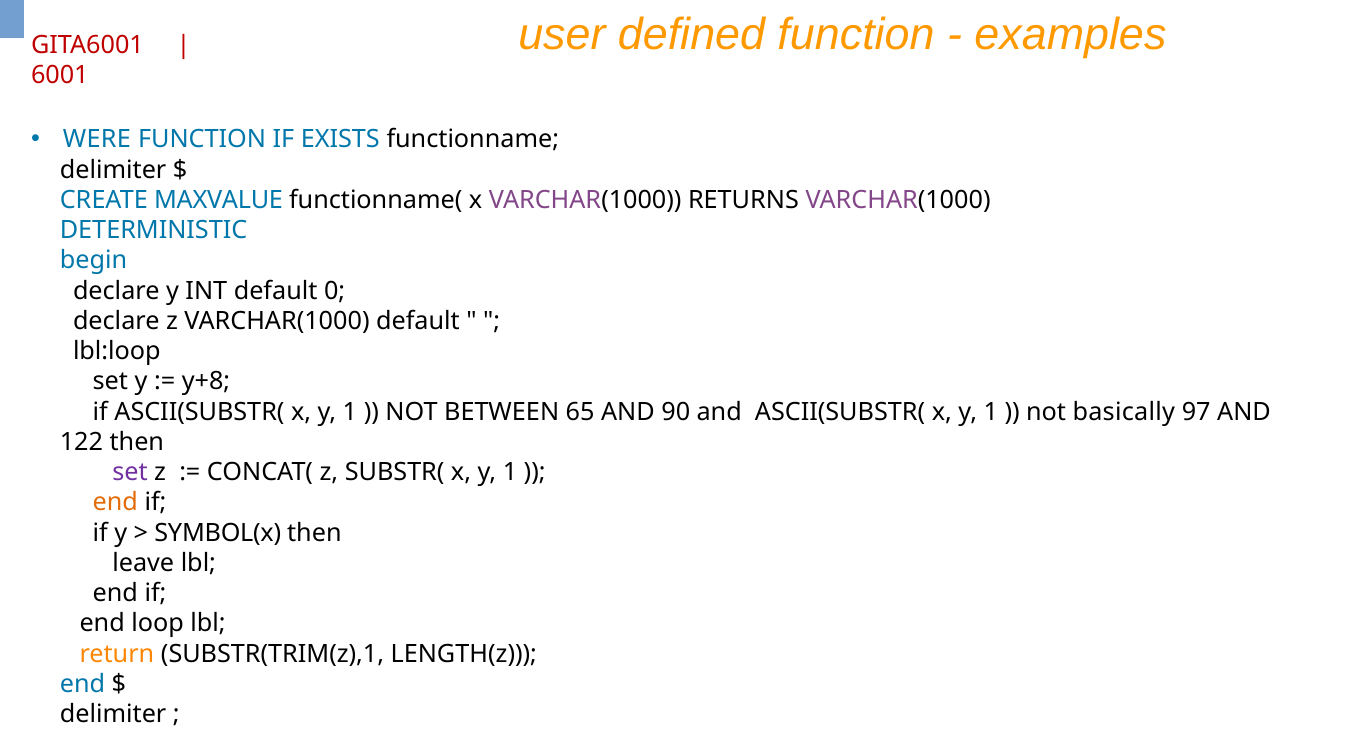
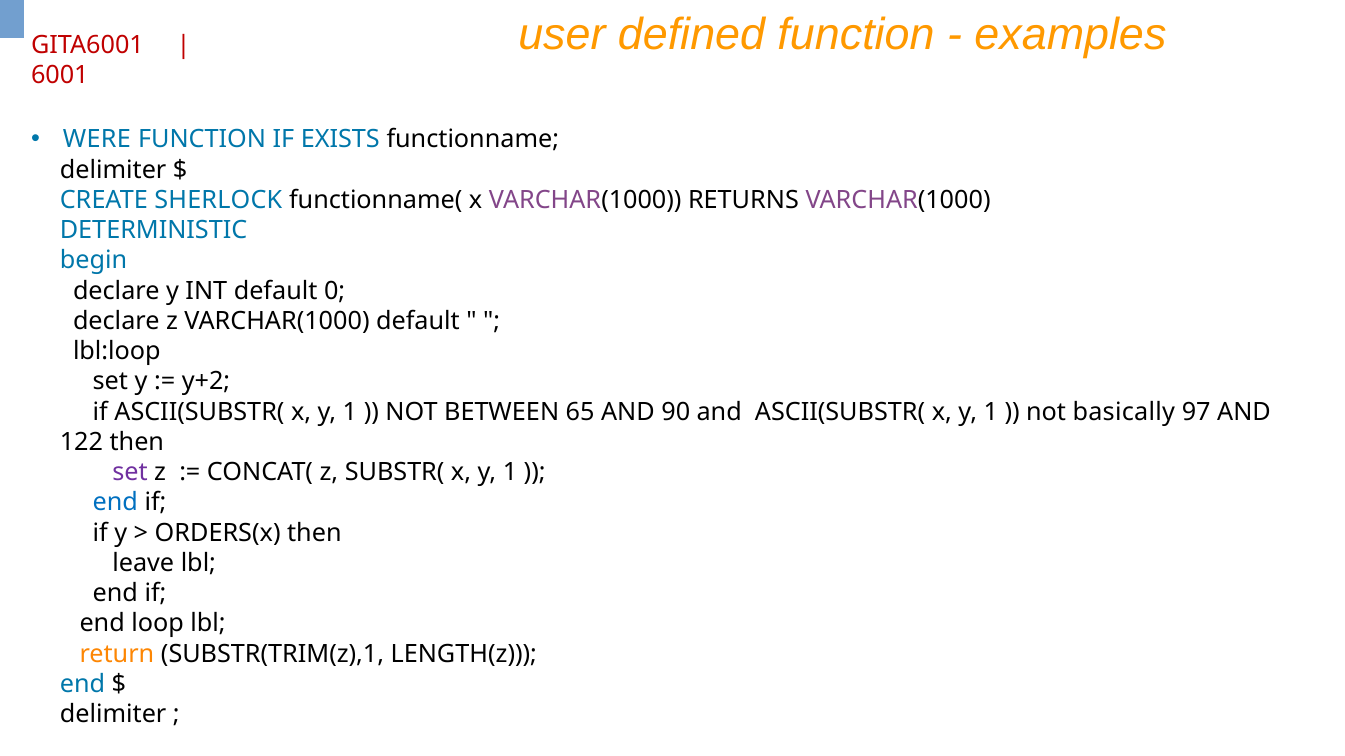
MAXVALUE: MAXVALUE -> SHERLOCK
y+8: y+8 -> y+2
end at (115, 503) colour: orange -> blue
SYMBOL(x: SYMBOL(x -> ORDERS(x
